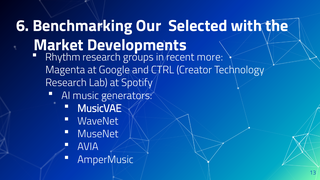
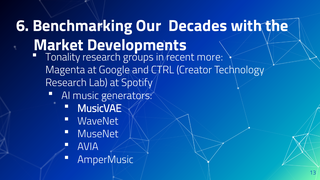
Selected: Selected -> Decades
Rhythm: Rhythm -> Tonality
